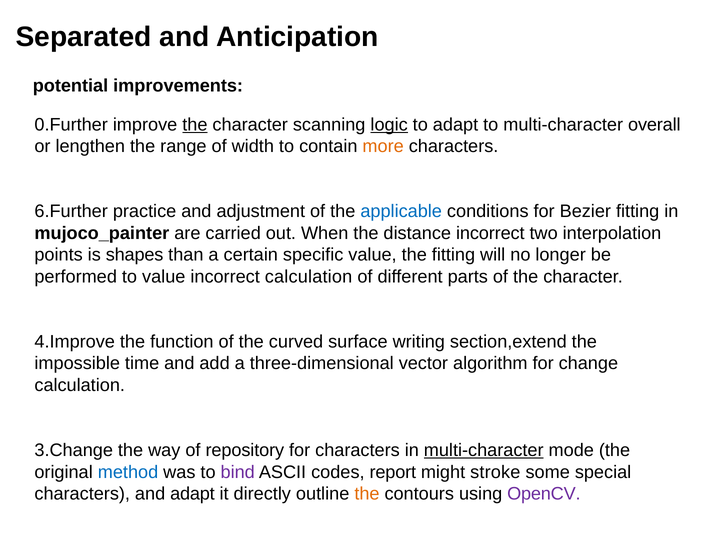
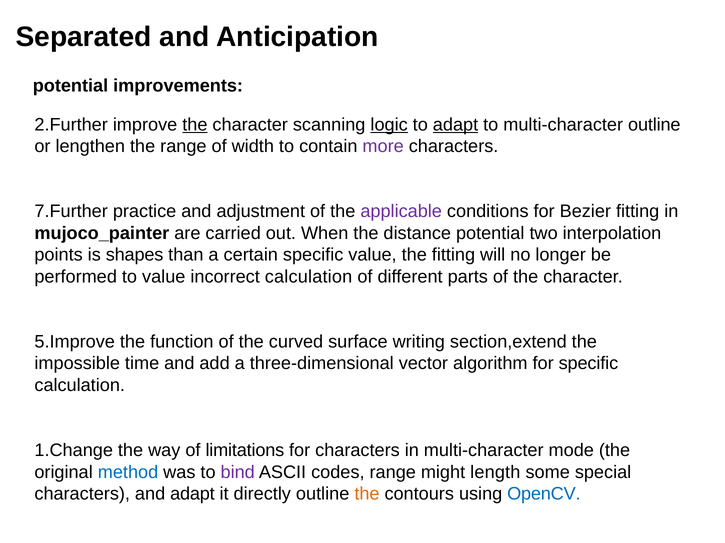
0.Further: 0.Further -> 2.Further
adapt at (456, 125) underline: none -> present
multi-character overall: overall -> outline
more colour: orange -> purple
6.Further: 6.Further -> 7.Further
applicable colour: blue -> purple
distance incorrect: incorrect -> potential
4.Improve: 4.Improve -> 5.Improve
for change: change -> specific
3.Change: 3.Change -> 1.Change
repository: repository -> limitations
multi-character at (484, 451) underline: present -> none
codes report: report -> range
stroke: stroke -> length
OpenCV colour: purple -> blue
